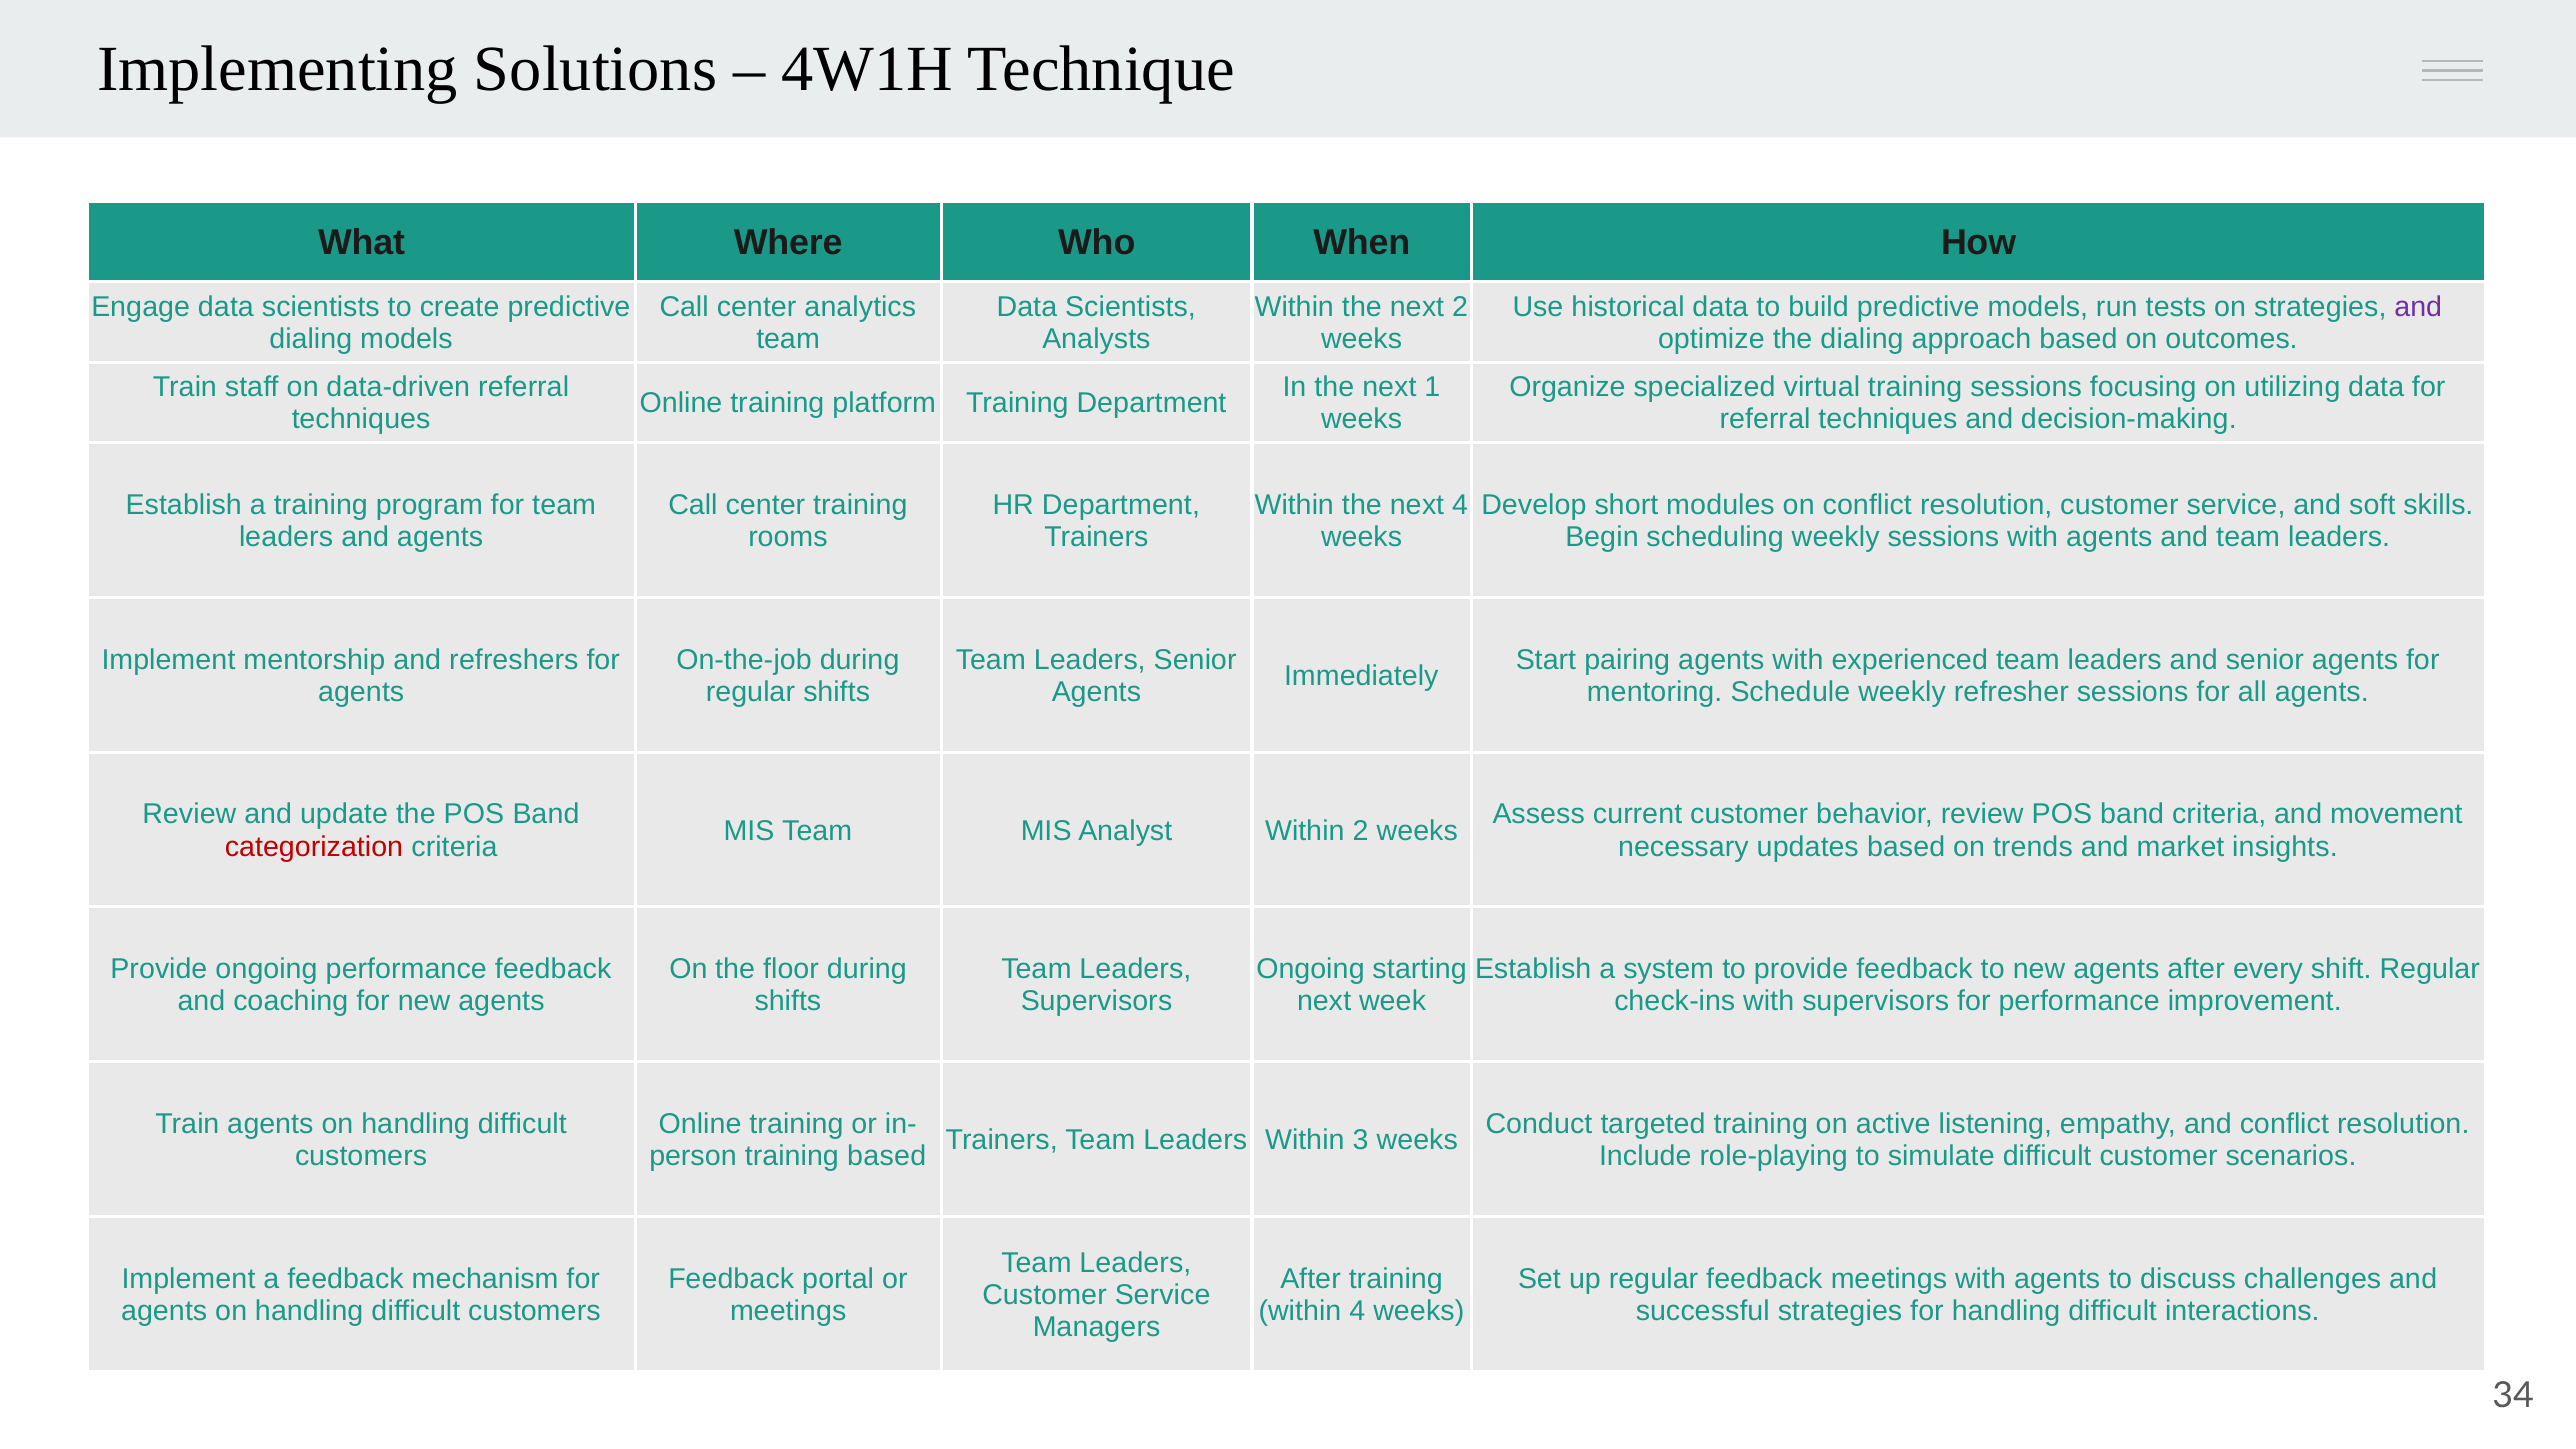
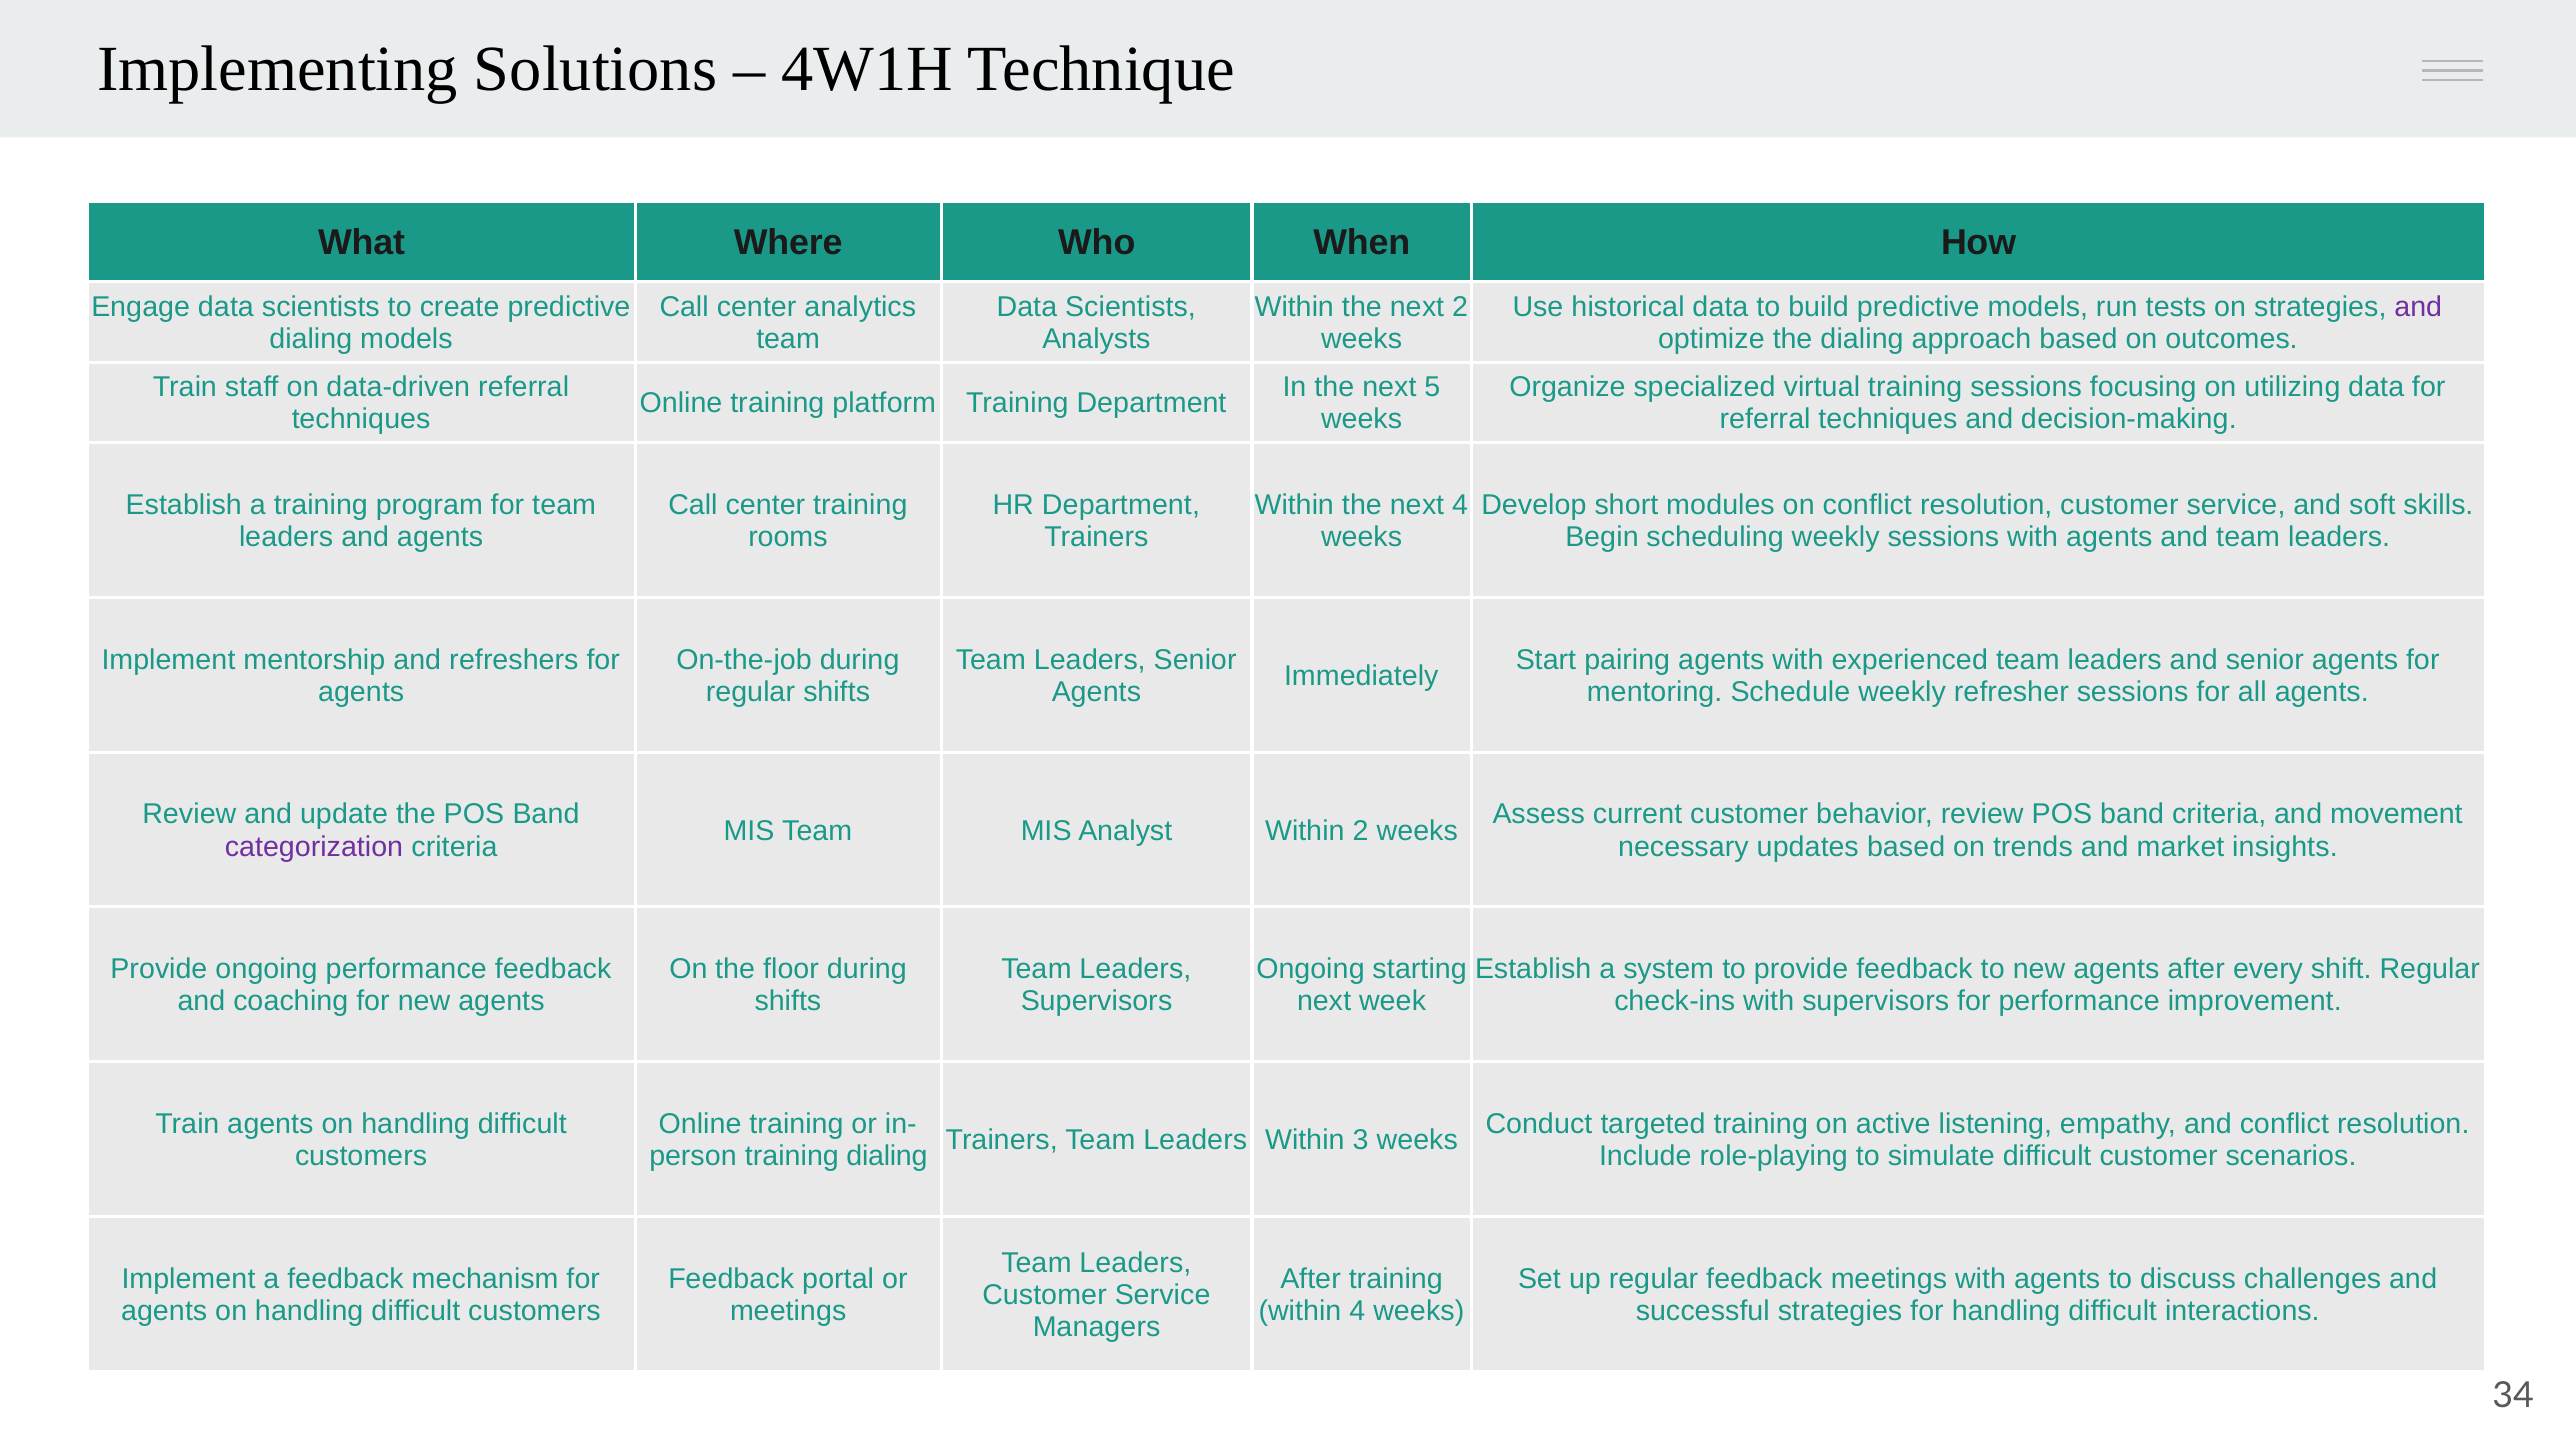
1: 1 -> 5
categorization colour: red -> purple
training based: based -> dialing
